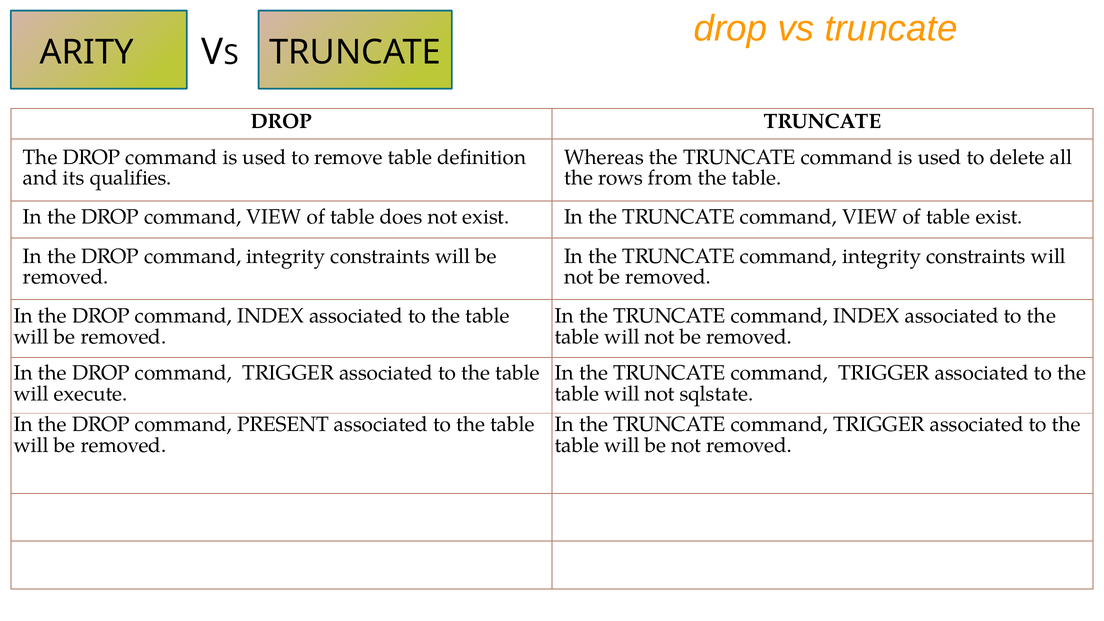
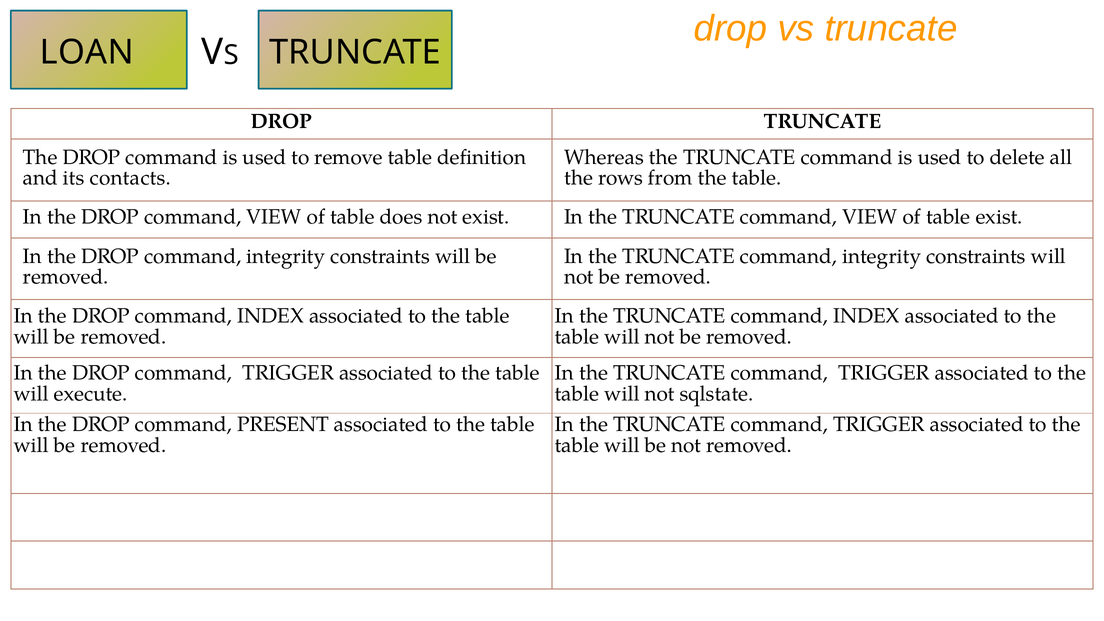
ARITY: ARITY -> LOAN
qualifies: qualifies -> contacts
